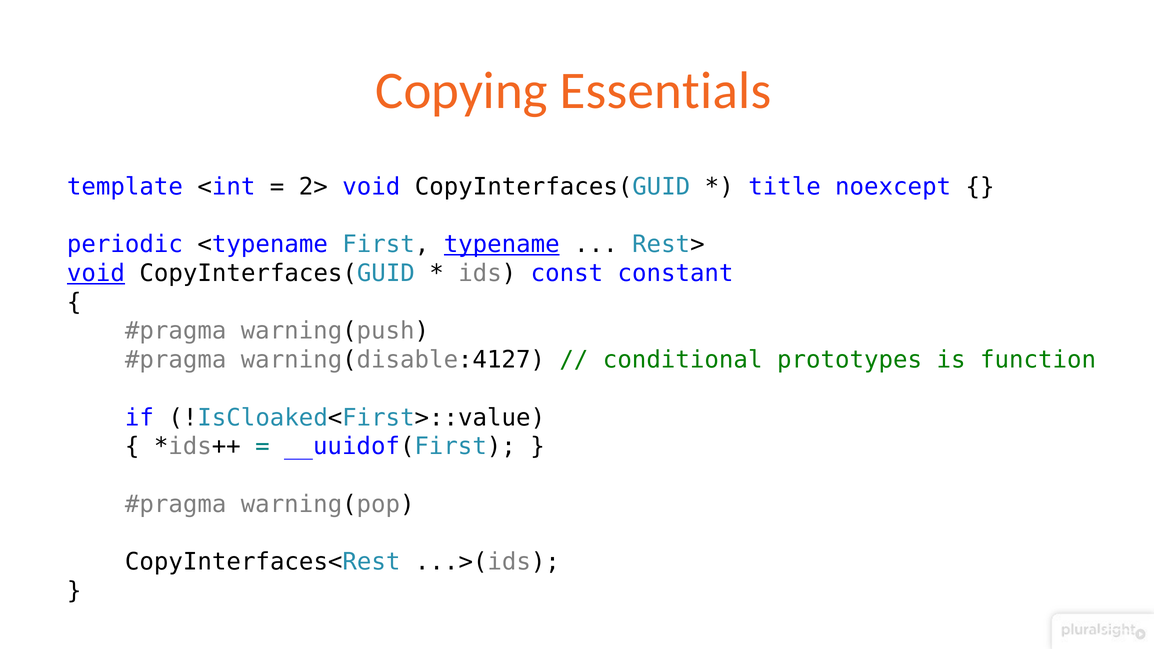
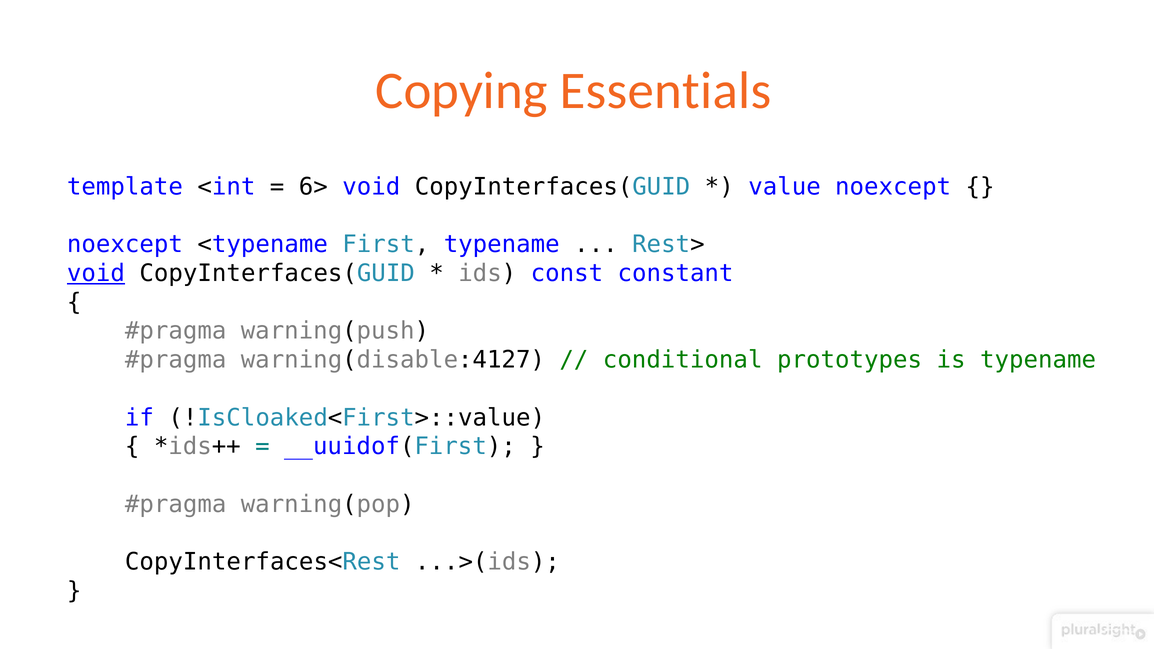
2>: 2> -> 6>
title: title -> value
periodic at (125, 245): periodic -> noexcept
typename at (502, 245) underline: present -> none
is function: function -> typename
